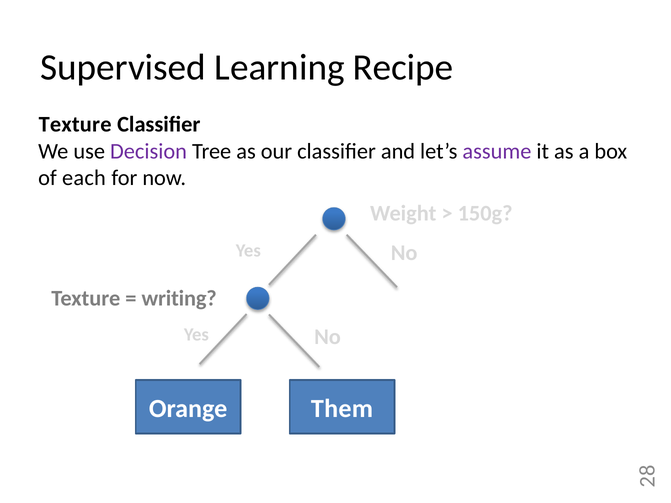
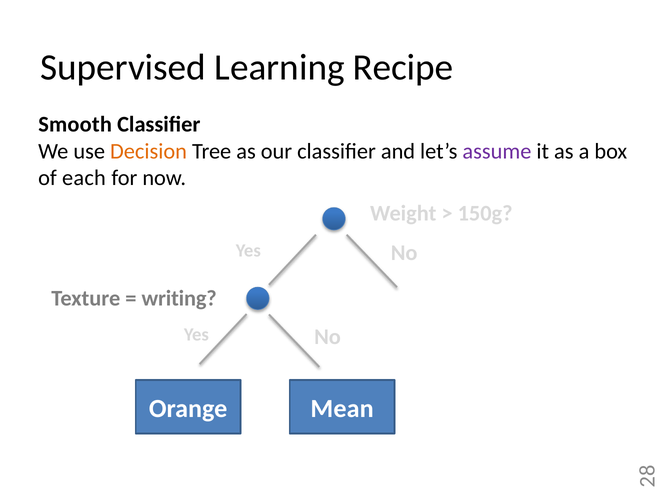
Texture at (75, 125): Texture -> Smooth
Decision colour: purple -> orange
Them: Them -> Mean
